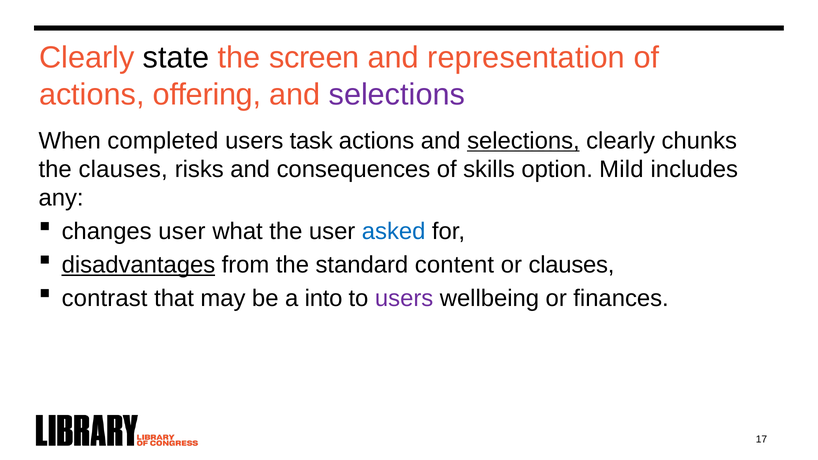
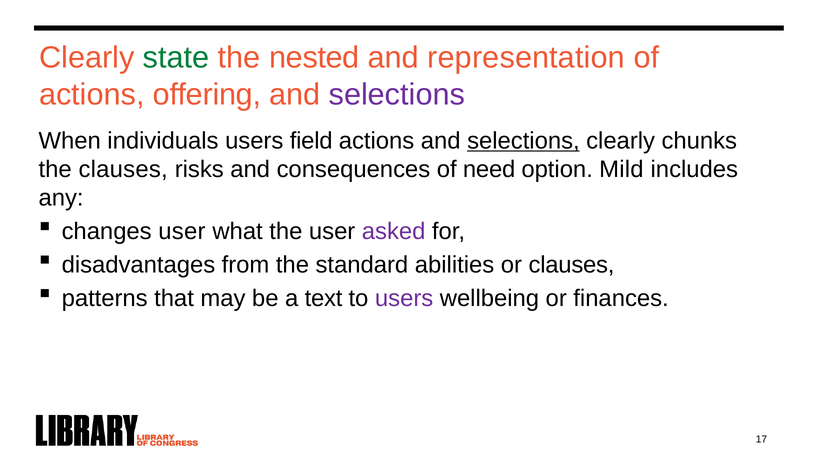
state colour: black -> green
screen: screen -> nested
completed: completed -> individuals
task: task -> field
skills: skills -> need
asked colour: blue -> purple
disadvantages underline: present -> none
content: content -> abilities
contrast: contrast -> patterns
into: into -> text
